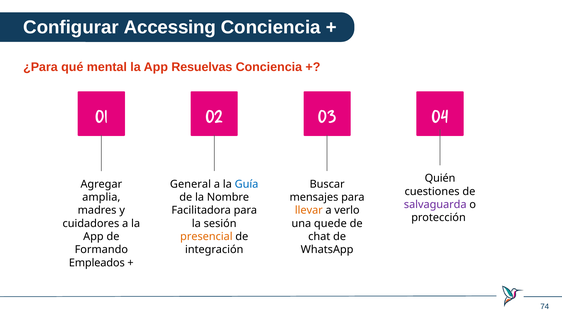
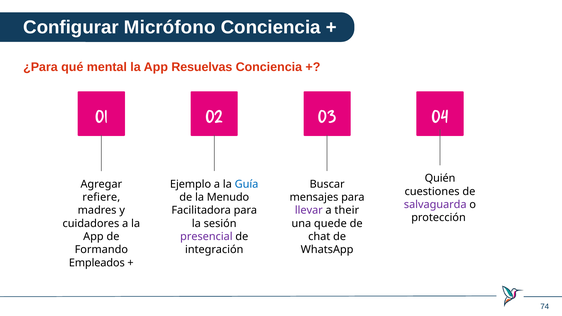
Accessing: Accessing -> Micrófono
General: General -> Ejemplo
amplia: amplia -> refiere
Nombre: Nombre -> Menudo
llevar colour: orange -> purple
verlo: verlo -> their
presencial colour: orange -> purple
